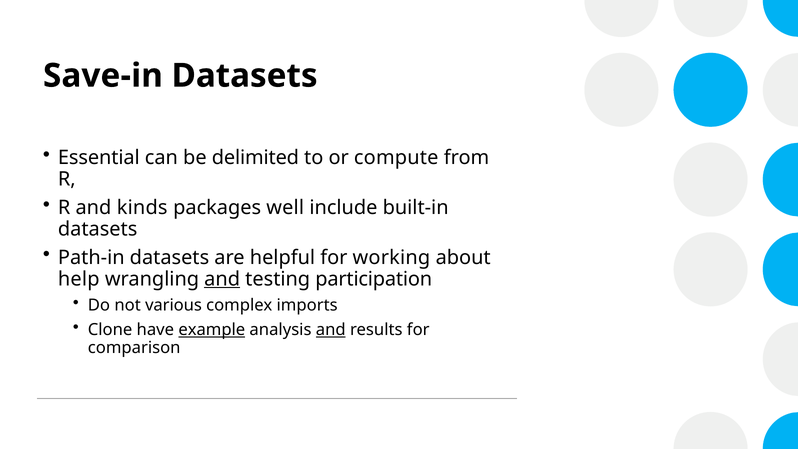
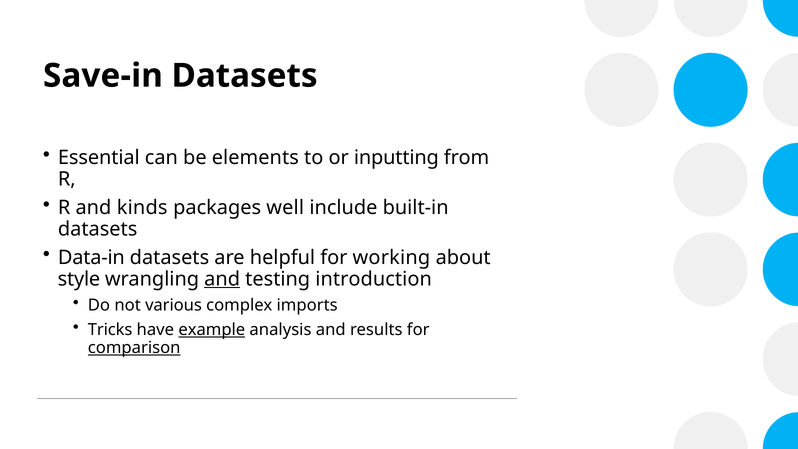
delimited: delimited -> elements
compute: compute -> inputting
Path-in: Path-in -> Data-in
help: help -> style
participation: participation -> introduction
Clone: Clone -> Tricks
and at (331, 330) underline: present -> none
comparison underline: none -> present
